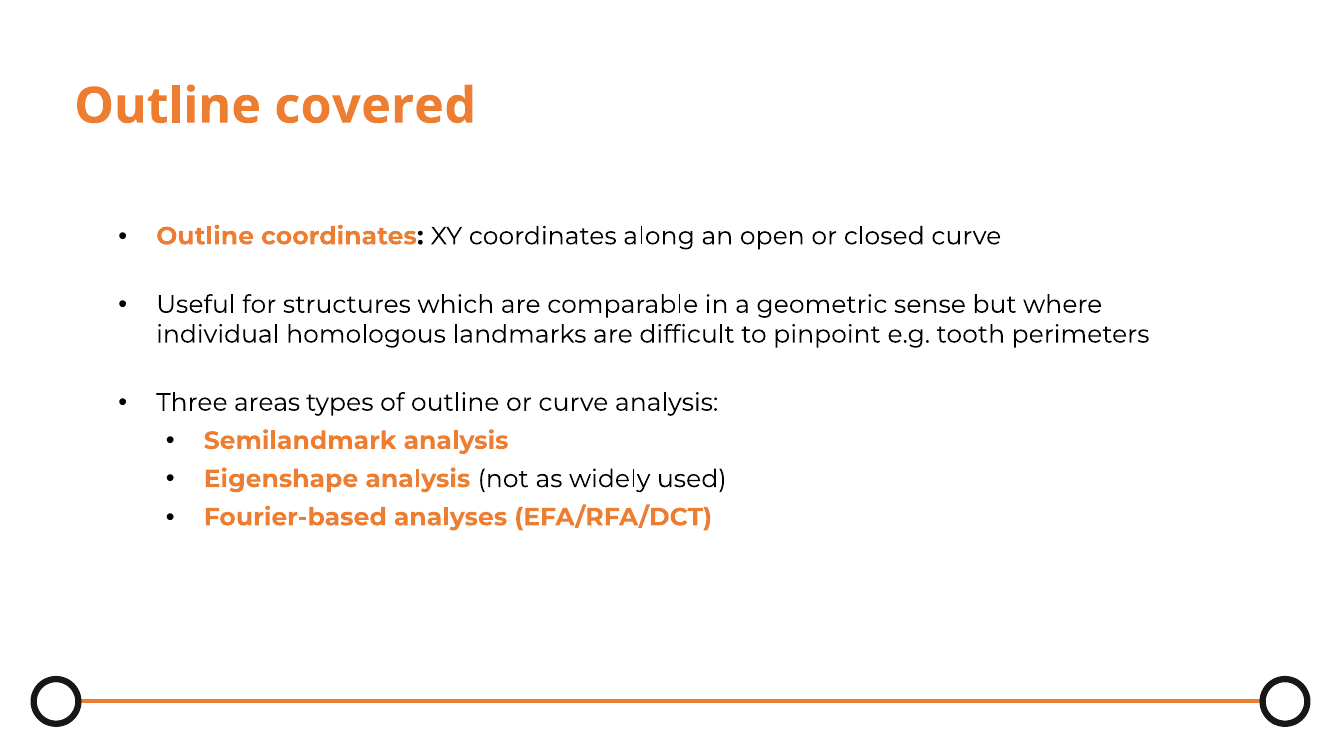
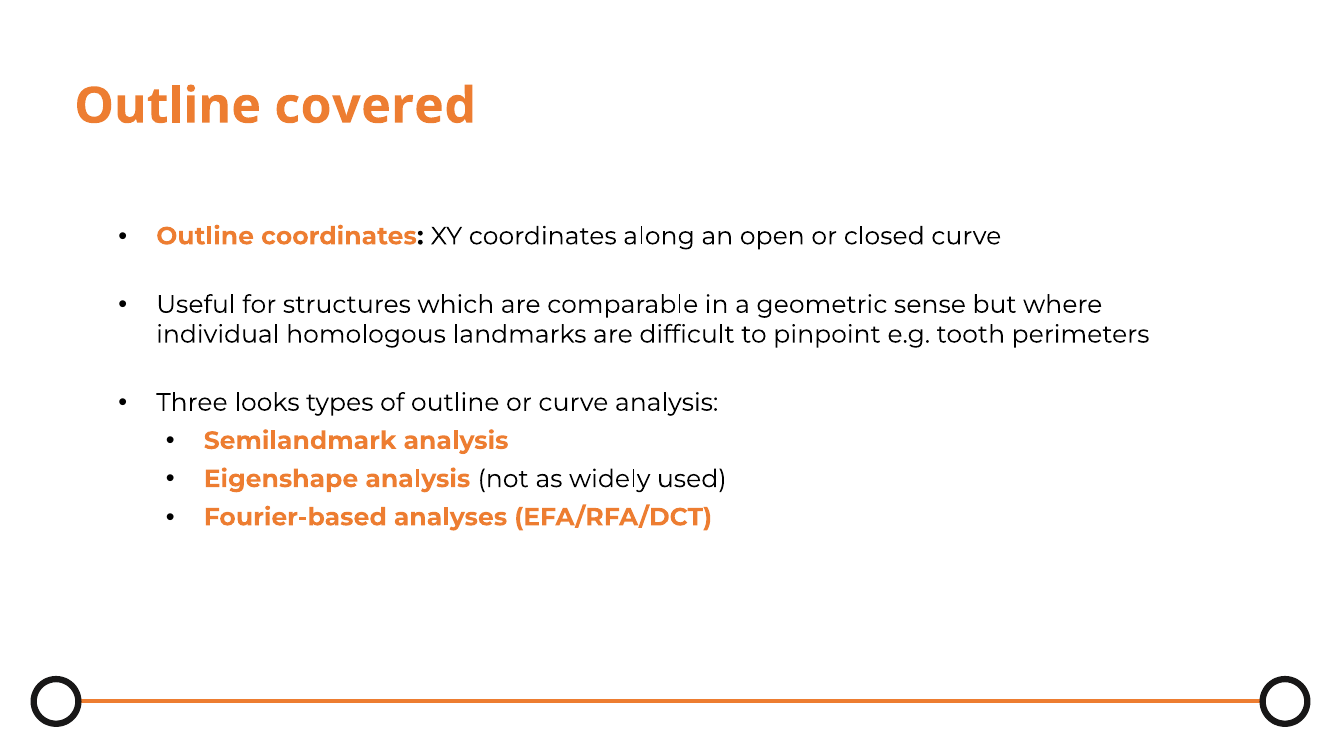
areas: areas -> looks
